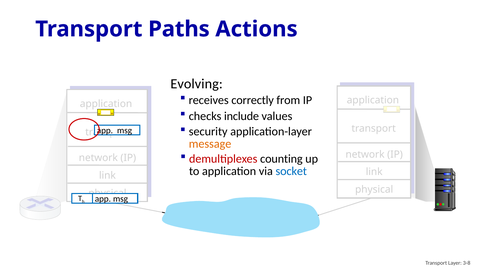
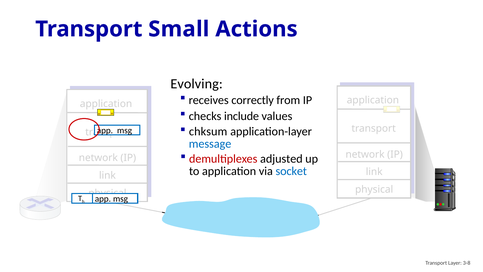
Paths: Paths -> Small
security: security -> chksum
message colour: orange -> blue
counting: counting -> adjusted
